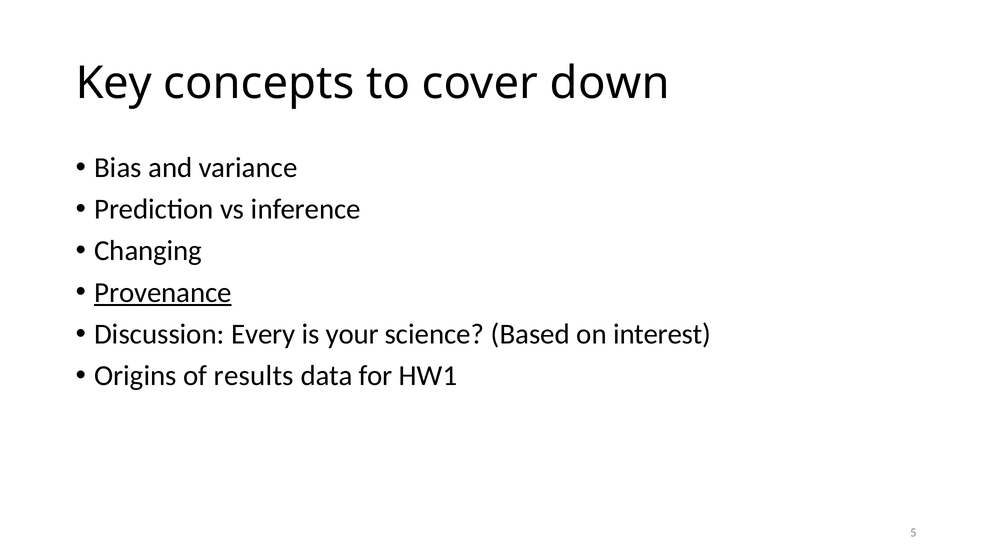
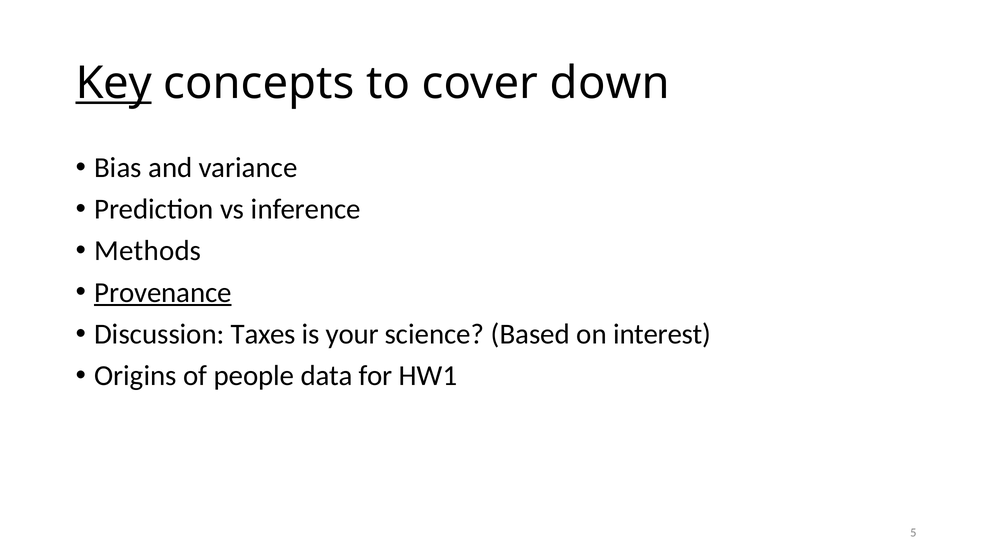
Key underline: none -> present
Changing: Changing -> Methods
Every: Every -> Taxes
results: results -> people
